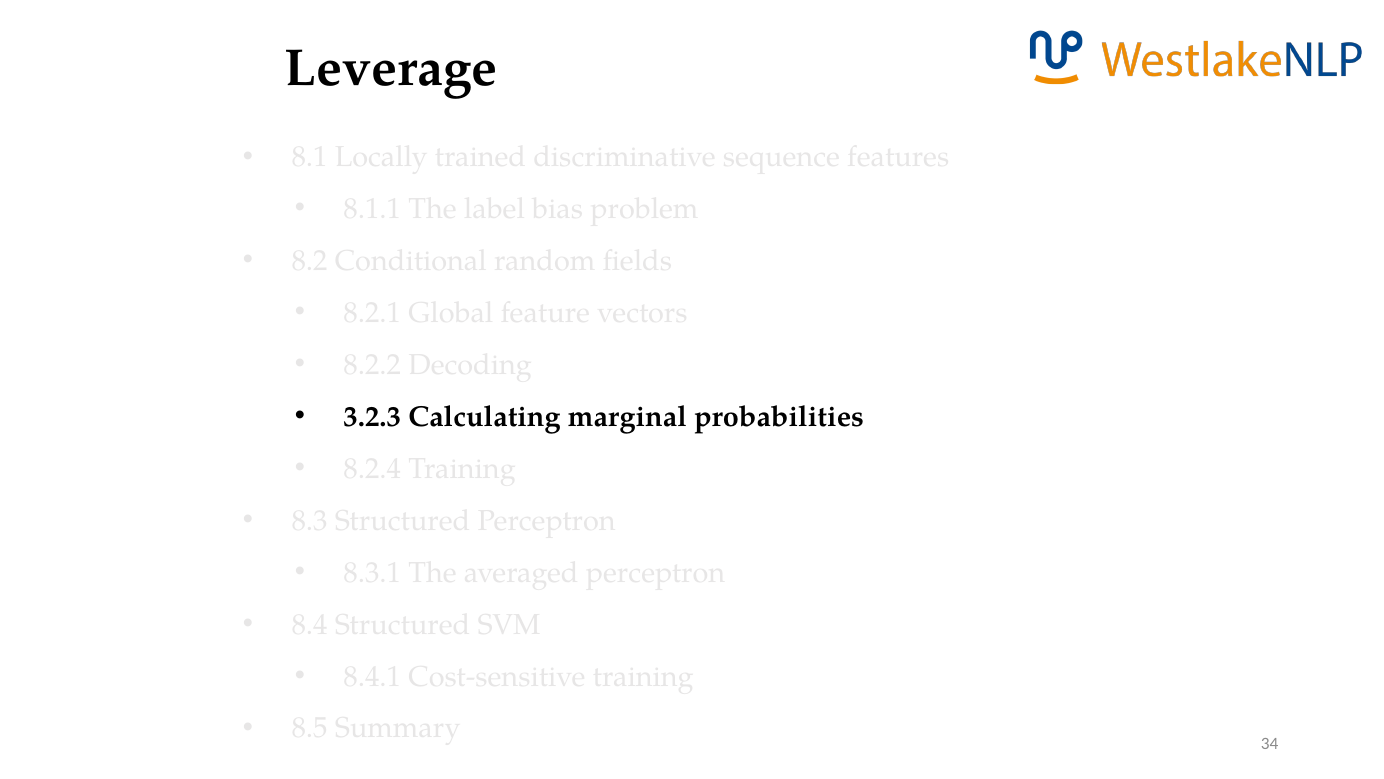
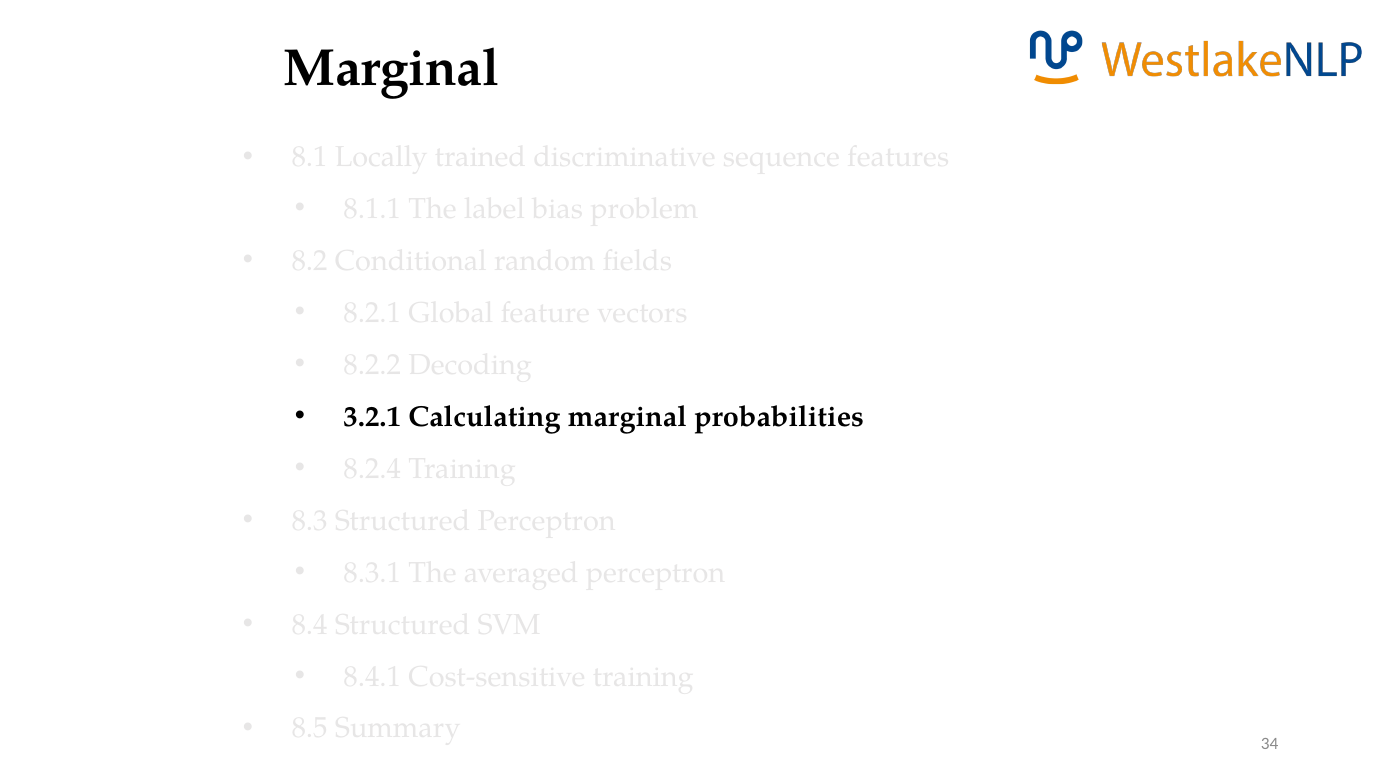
Leverage at (391, 68): Leverage -> Marginal
3.2.3: 3.2.3 -> 3.2.1
